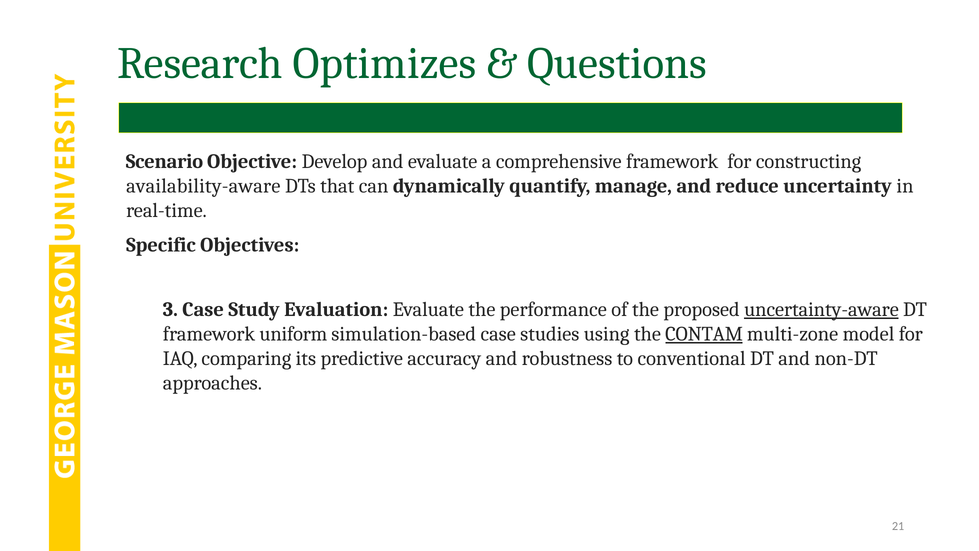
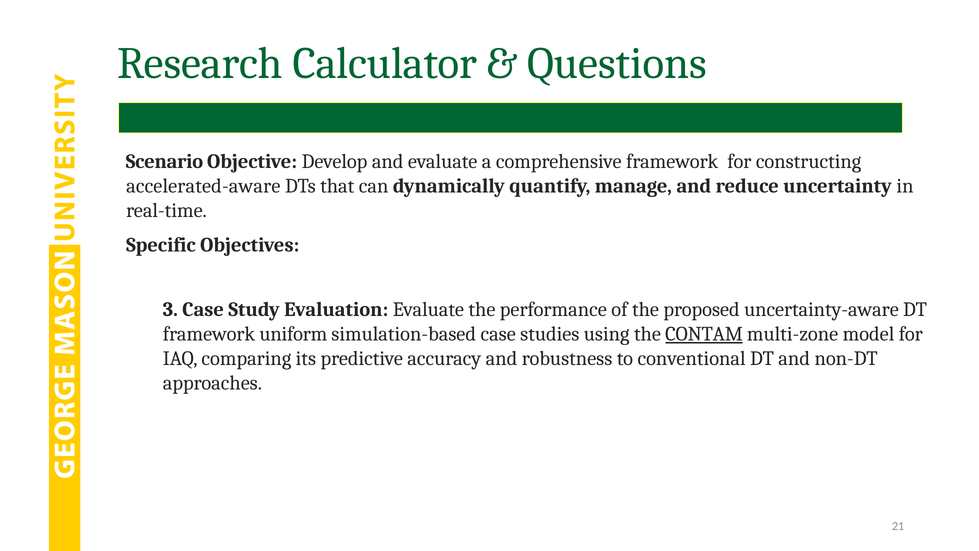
Optimizes: Optimizes -> Calculator
availability-aware: availability-aware -> accelerated-aware
uncertainty-aware underline: present -> none
